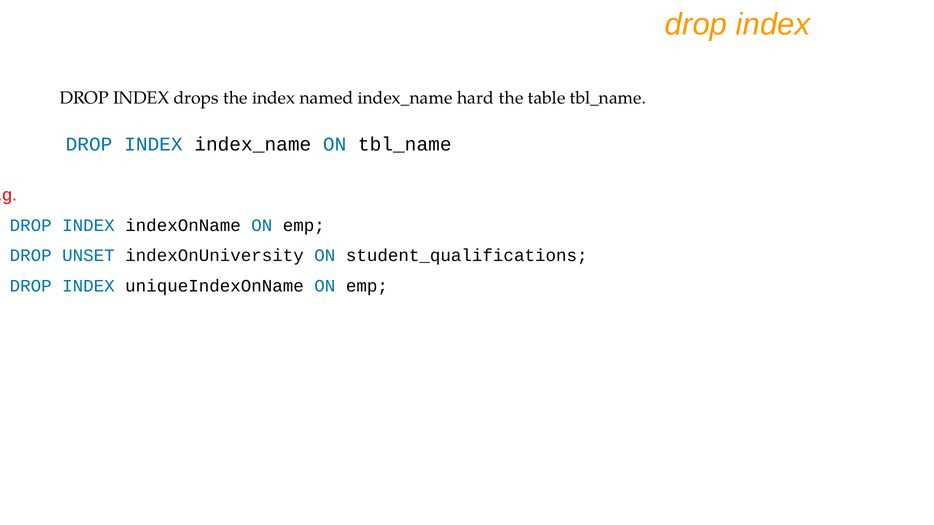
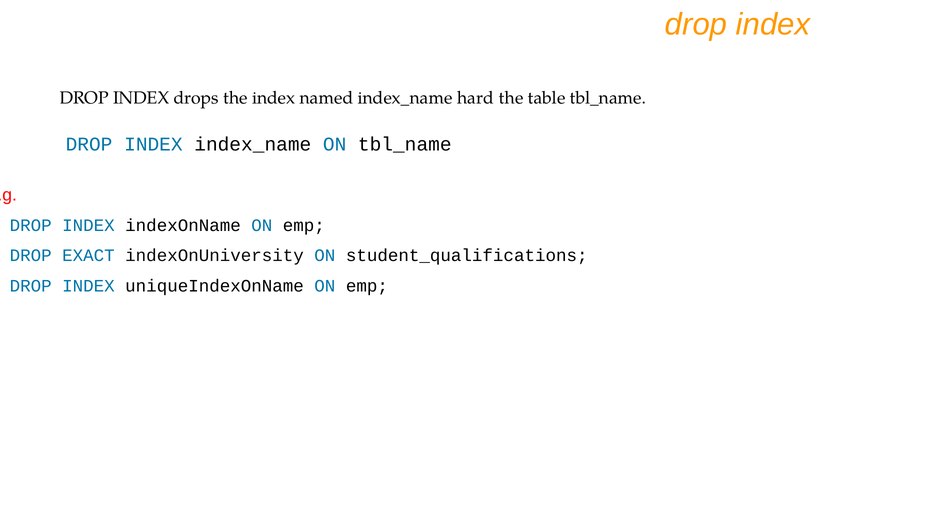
UNSET: UNSET -> EXACT
